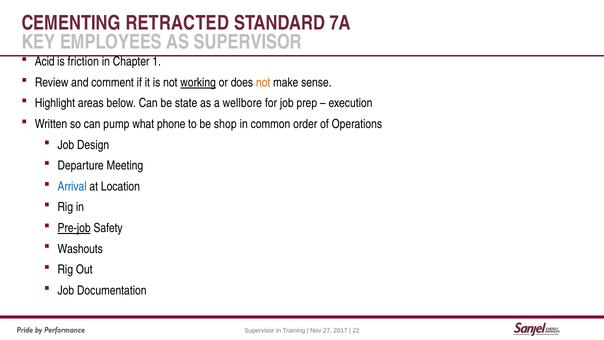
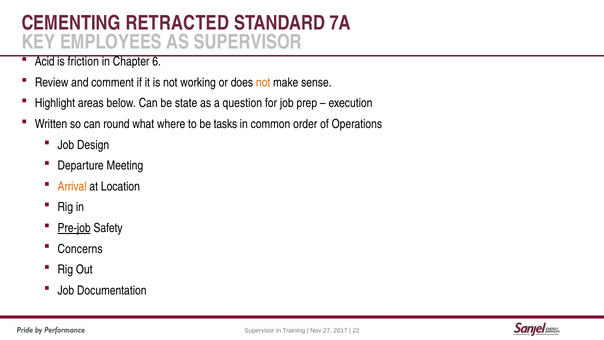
1: 1 -> 6
working underline: present -> none
wellbore: wellbore -> question
pump: pump -> round
phone: phone -> where
shop: shop -> tasks
Arrival colour: blue -> orange
Washouts: Washouts -> Concerns
